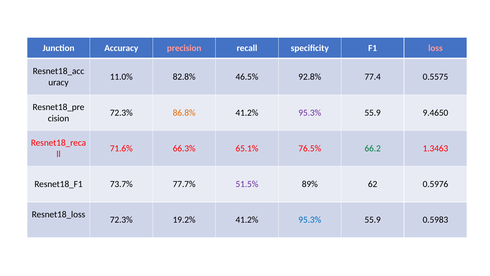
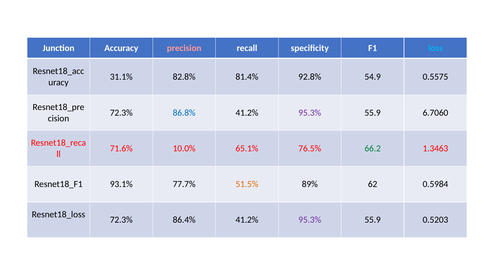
loss colour: pink -> light blue
11.0%: 11.0% -> 31.1%
46.5%: 46.5% -> 81.4%
77.4: 77.4 -> 54.9
86.8% colour: orange -> blue
9.4650: 9.4650 -> 6.7060
66.3%: 66.3% -> 10.0%
73.7%: 73.7% -> 93.1%
51.5% colour: purple -> orange
0.5976: 0.5976 -> 0.5984
19.2%: 19.2% -> 86.4%
95.3% at (310, 220) colour: blue -> purple
0.5983: 0.5983 -> 0.5203
